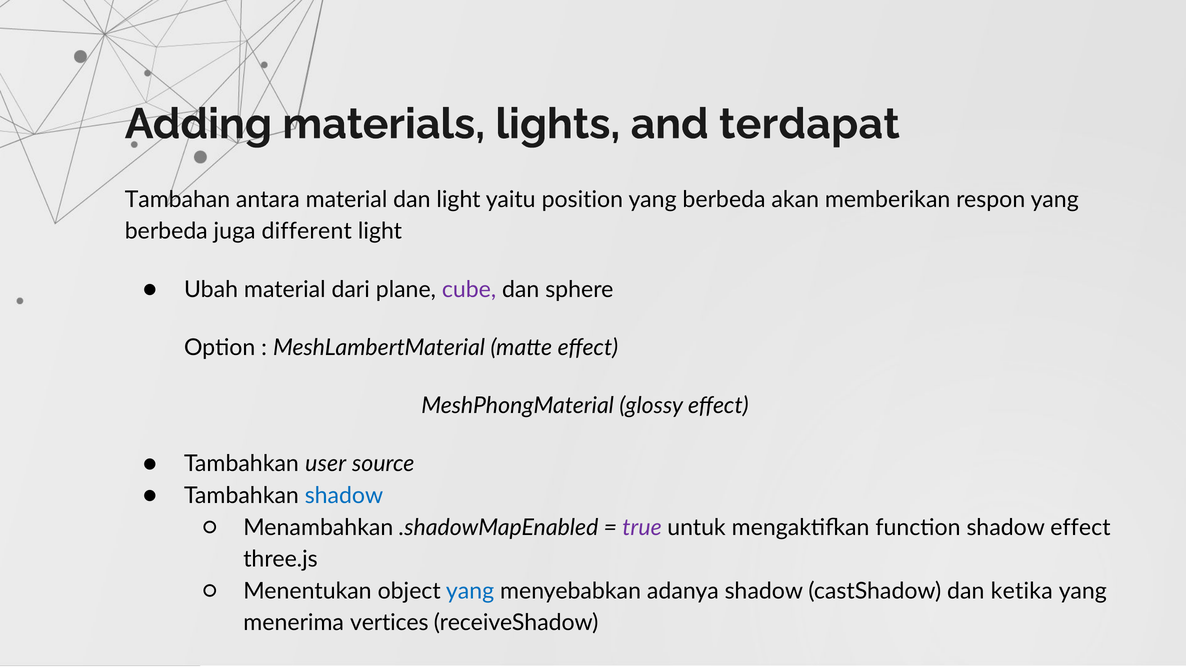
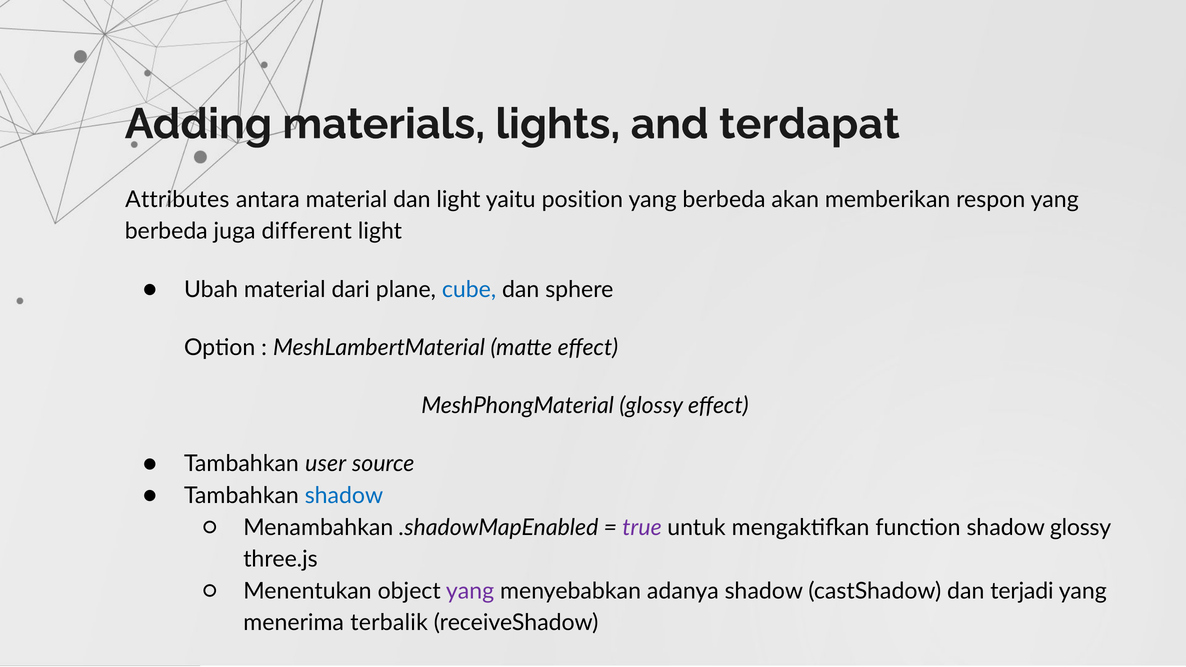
Tambahan: Tambahan -> Attributes
cube colour: purple -> blue
shadow effect: effect -> glossy
yang at (470, 591) colour: blue -> purple
ketika: ketika -> terjadi
vertices: vertices -> terbalik
